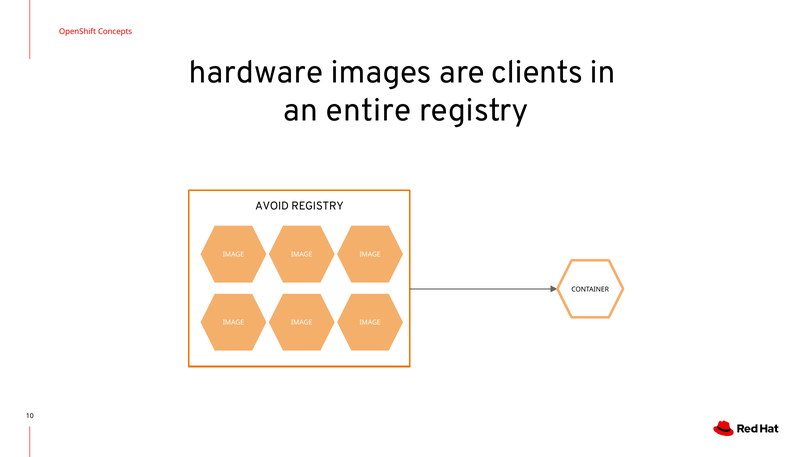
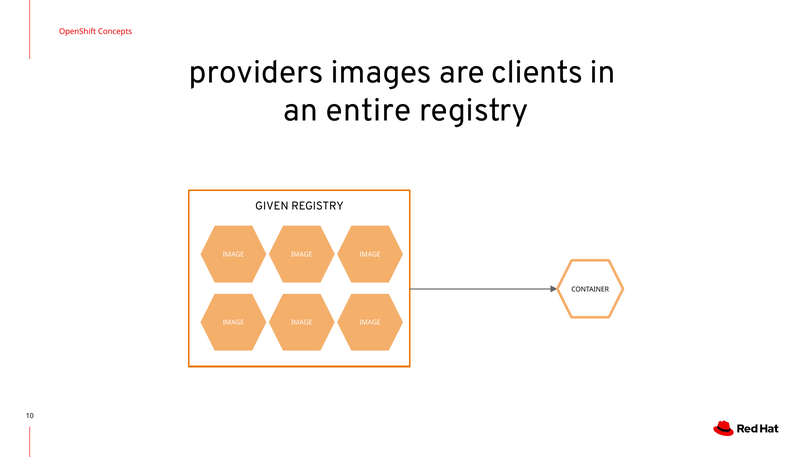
hardware: hardware -> providers
AVOID: AVOID -> GIVEN
